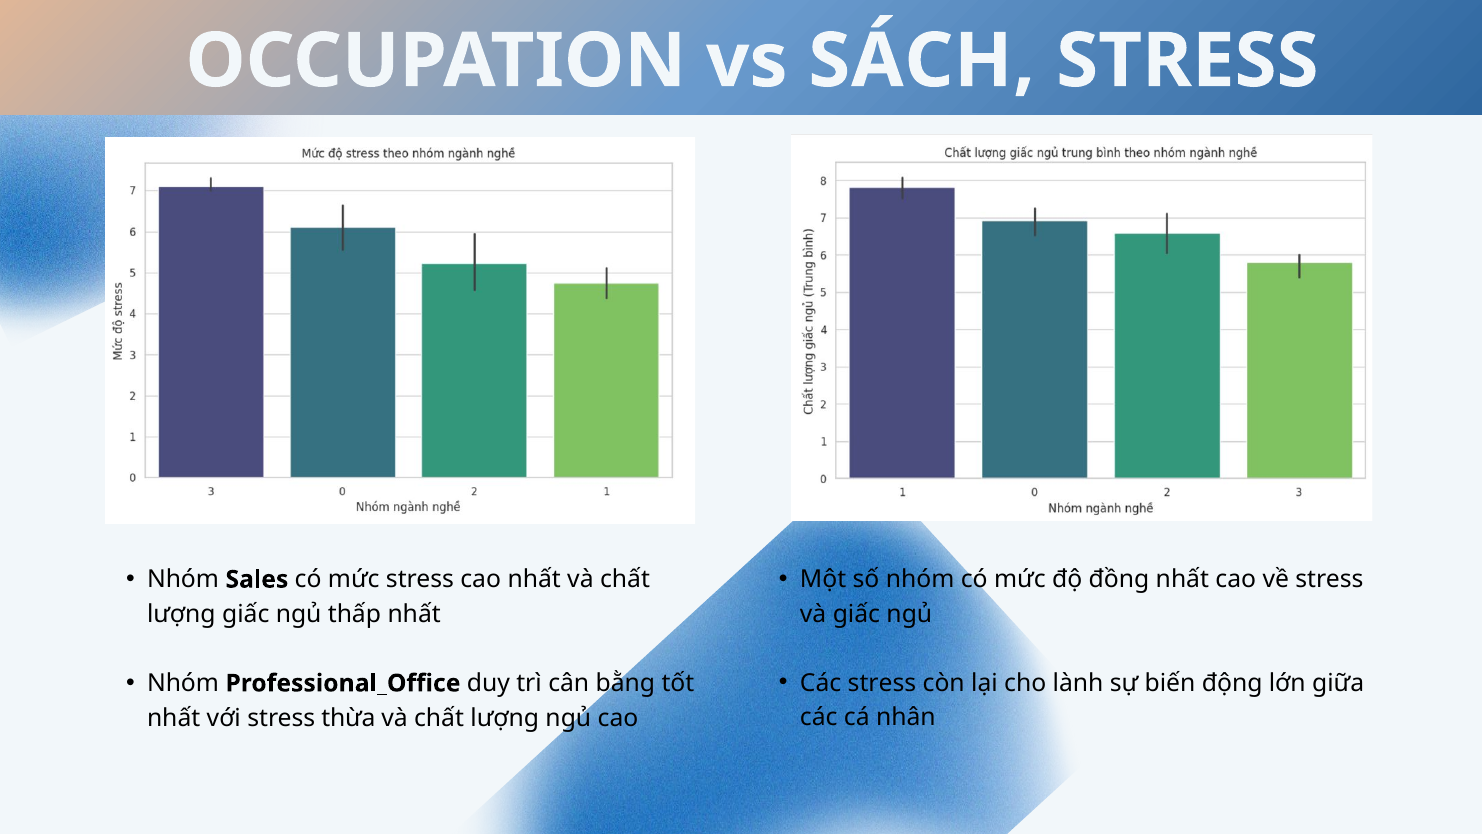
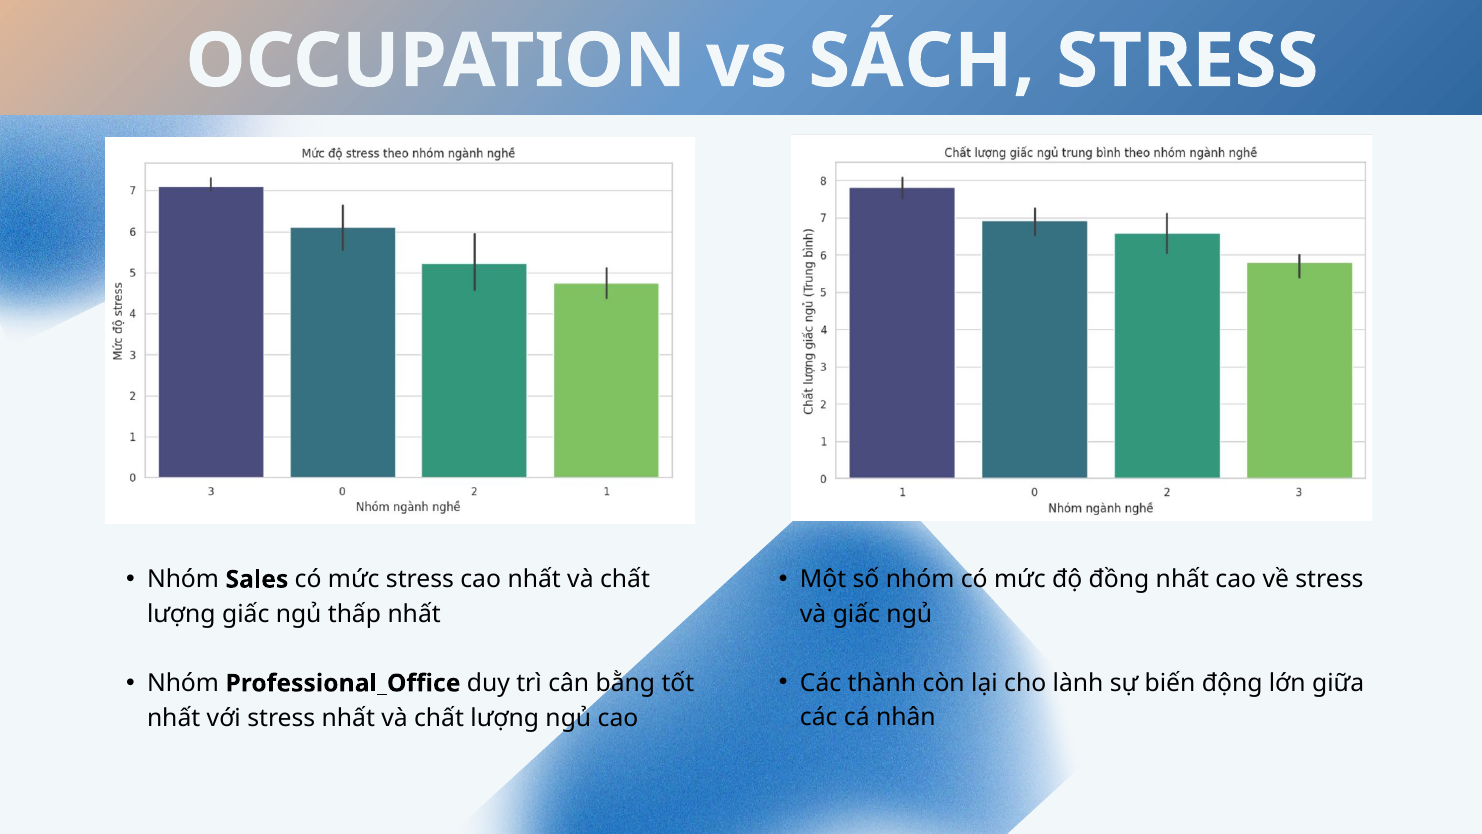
Các stress: stress -> thành
stress thừa: thừa -> nhất
